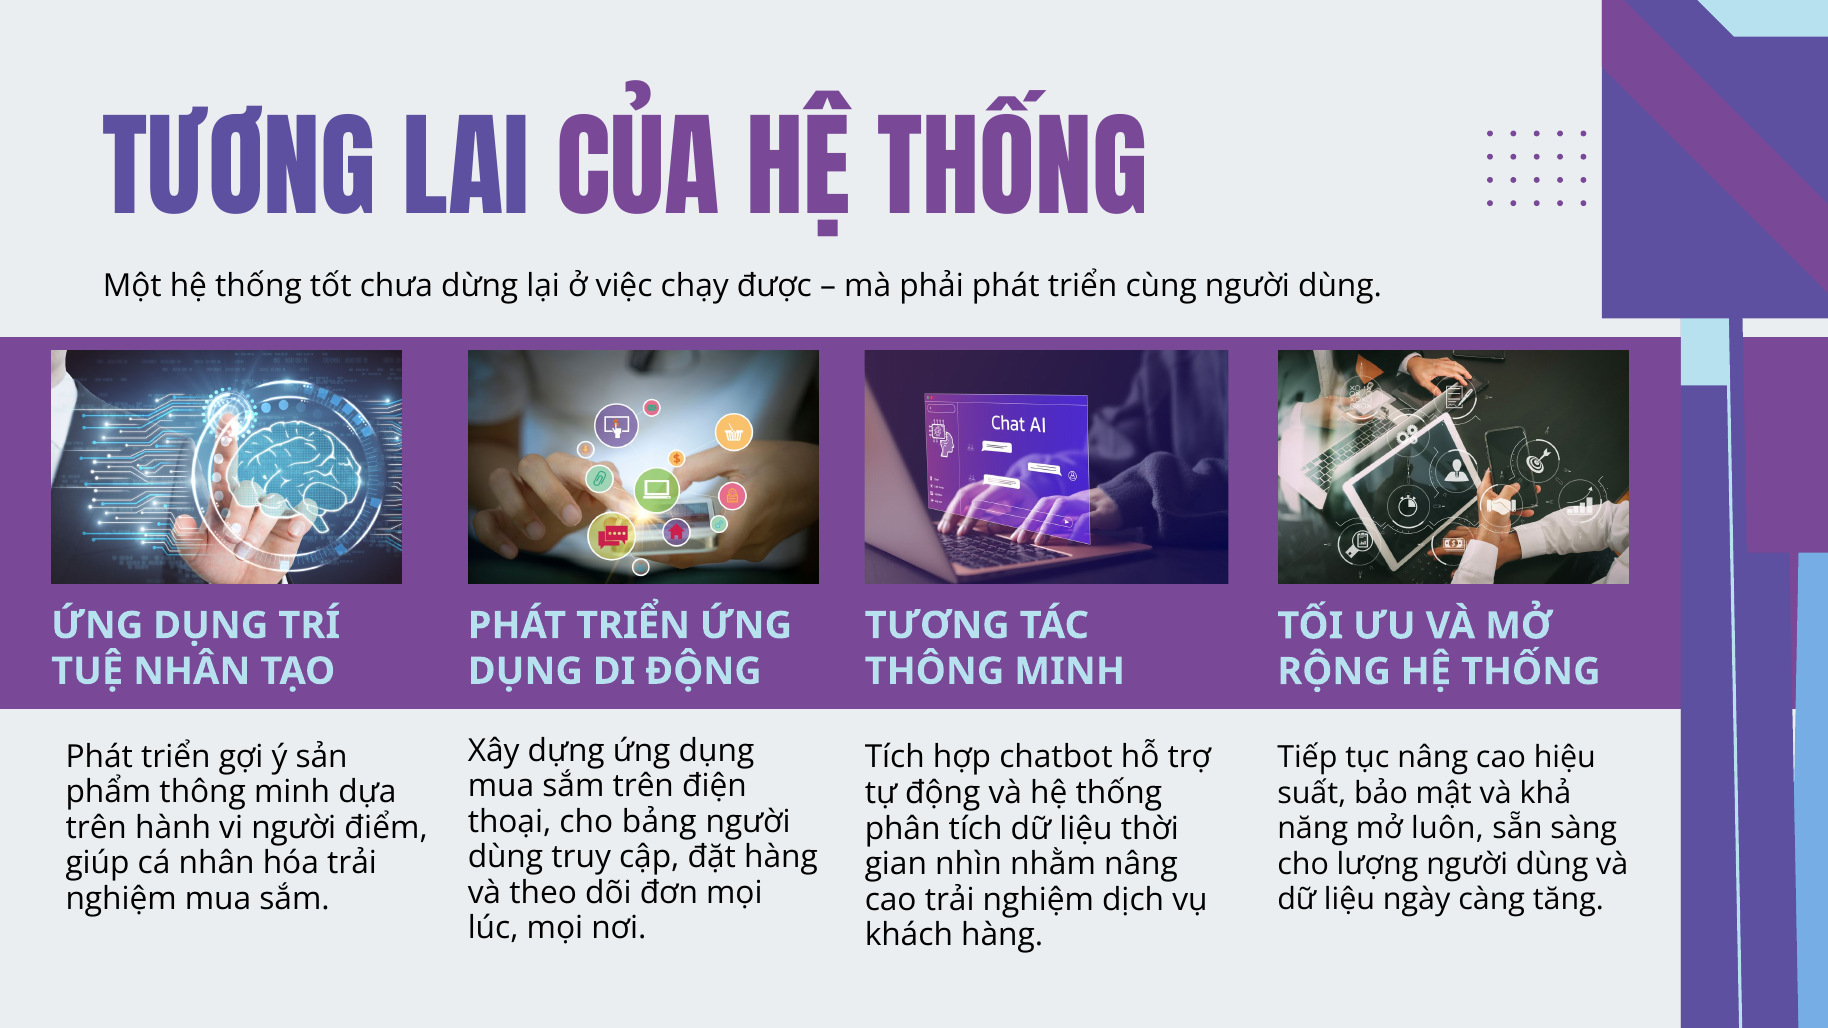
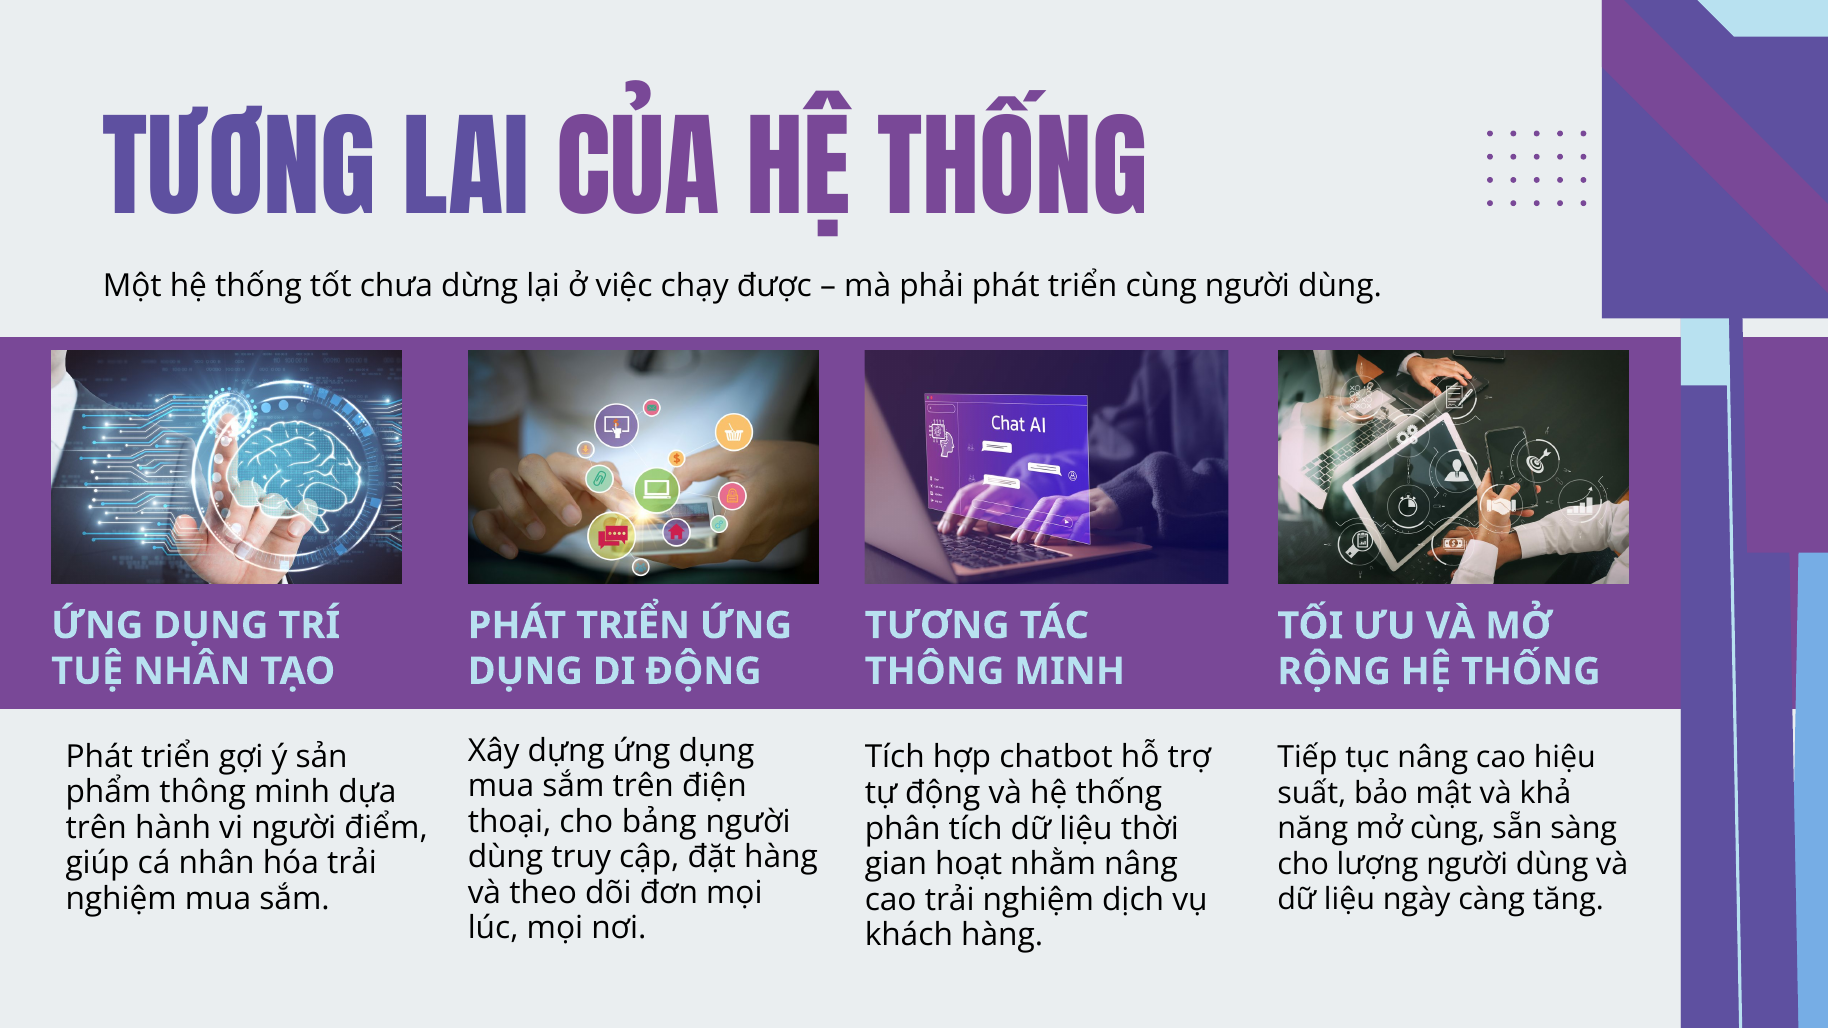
mở luôn: luôn -> cùng
nhìn: nhìn -> hoạt
